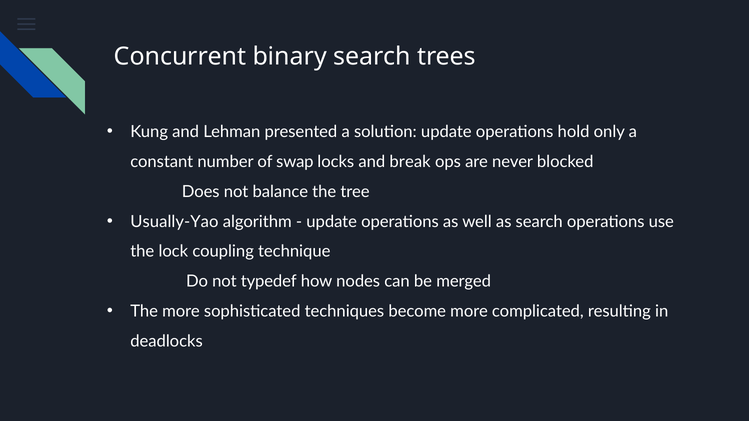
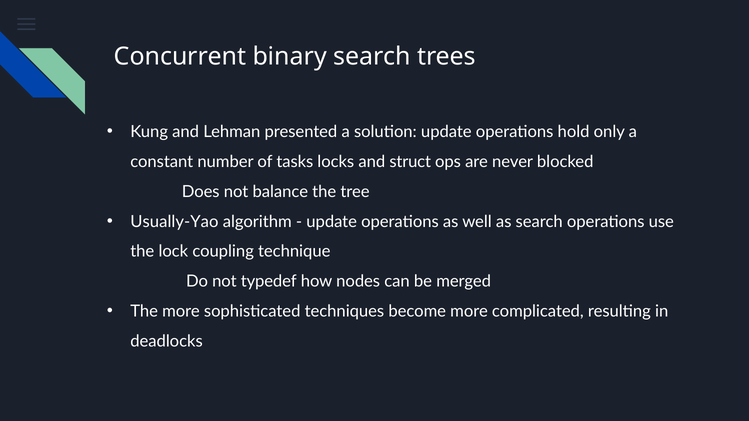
swap: swap -> tasks
break: break -> struct
